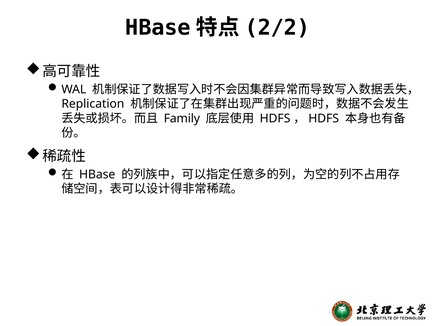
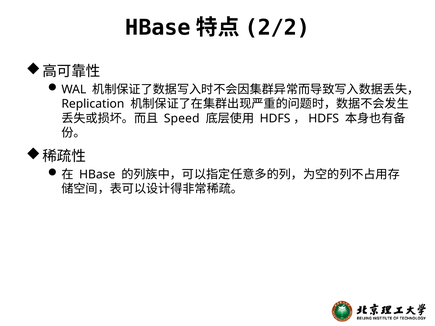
Family: Family -> Speed
